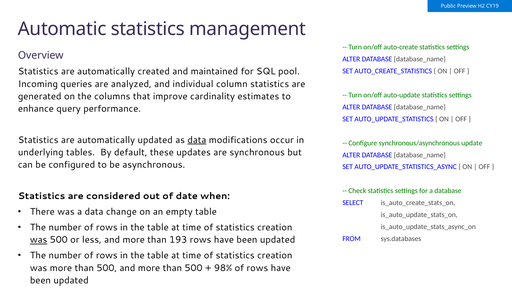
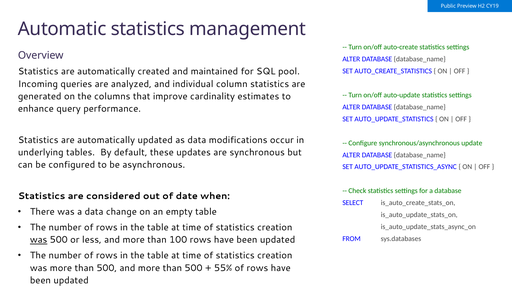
data at (197, 140) underline: present -> none
193: 193 -> 100
98%: 98% -> 55%
